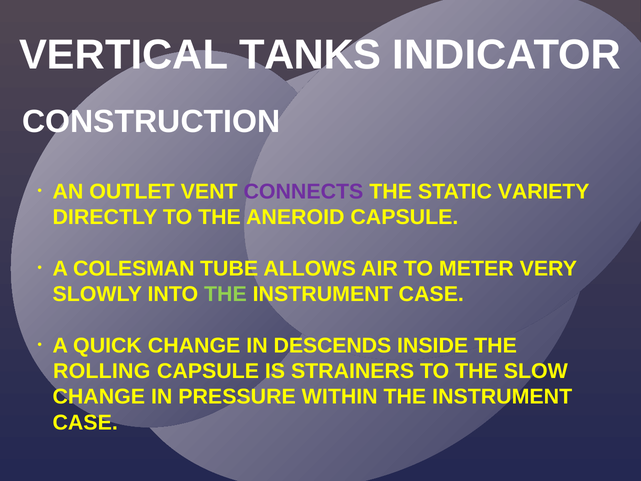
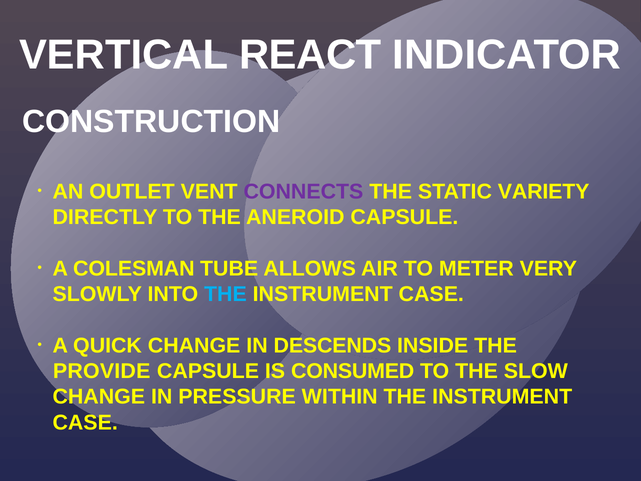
TANKS: TANKS -> REACT
THE at (225, 294) colour: light green -> light blue
ROLLING: ROLLING -> PROVIDE
STRAINERS: STRAINERS -> CONSUMED
